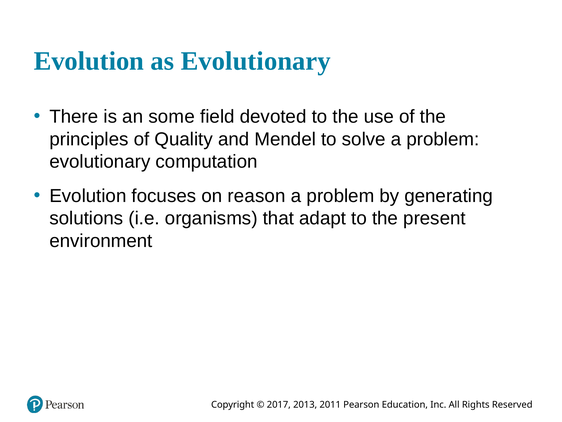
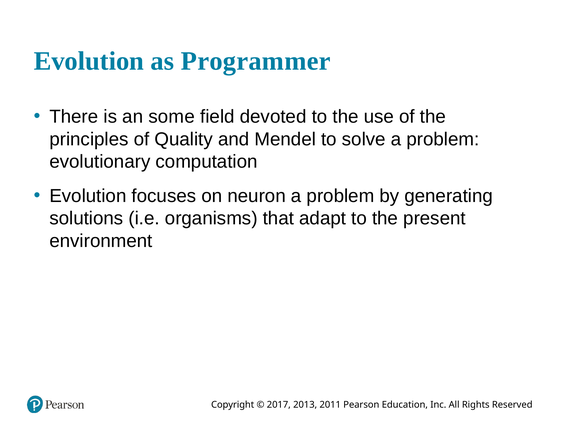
as Evolutionary: Evolutionary -> Programmer
reason: reason -> neuron
